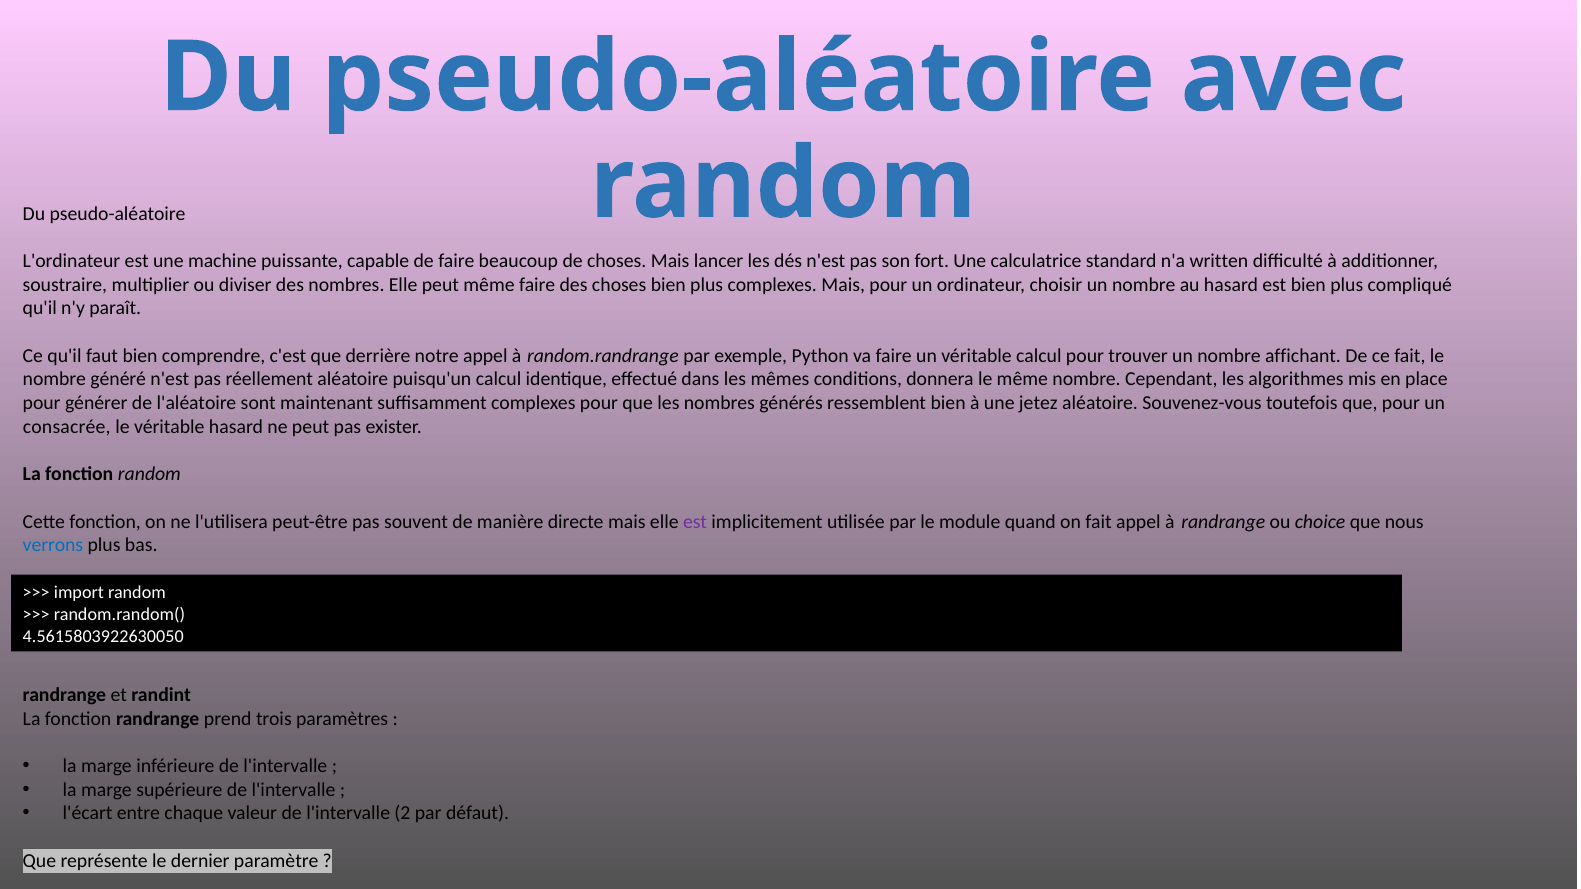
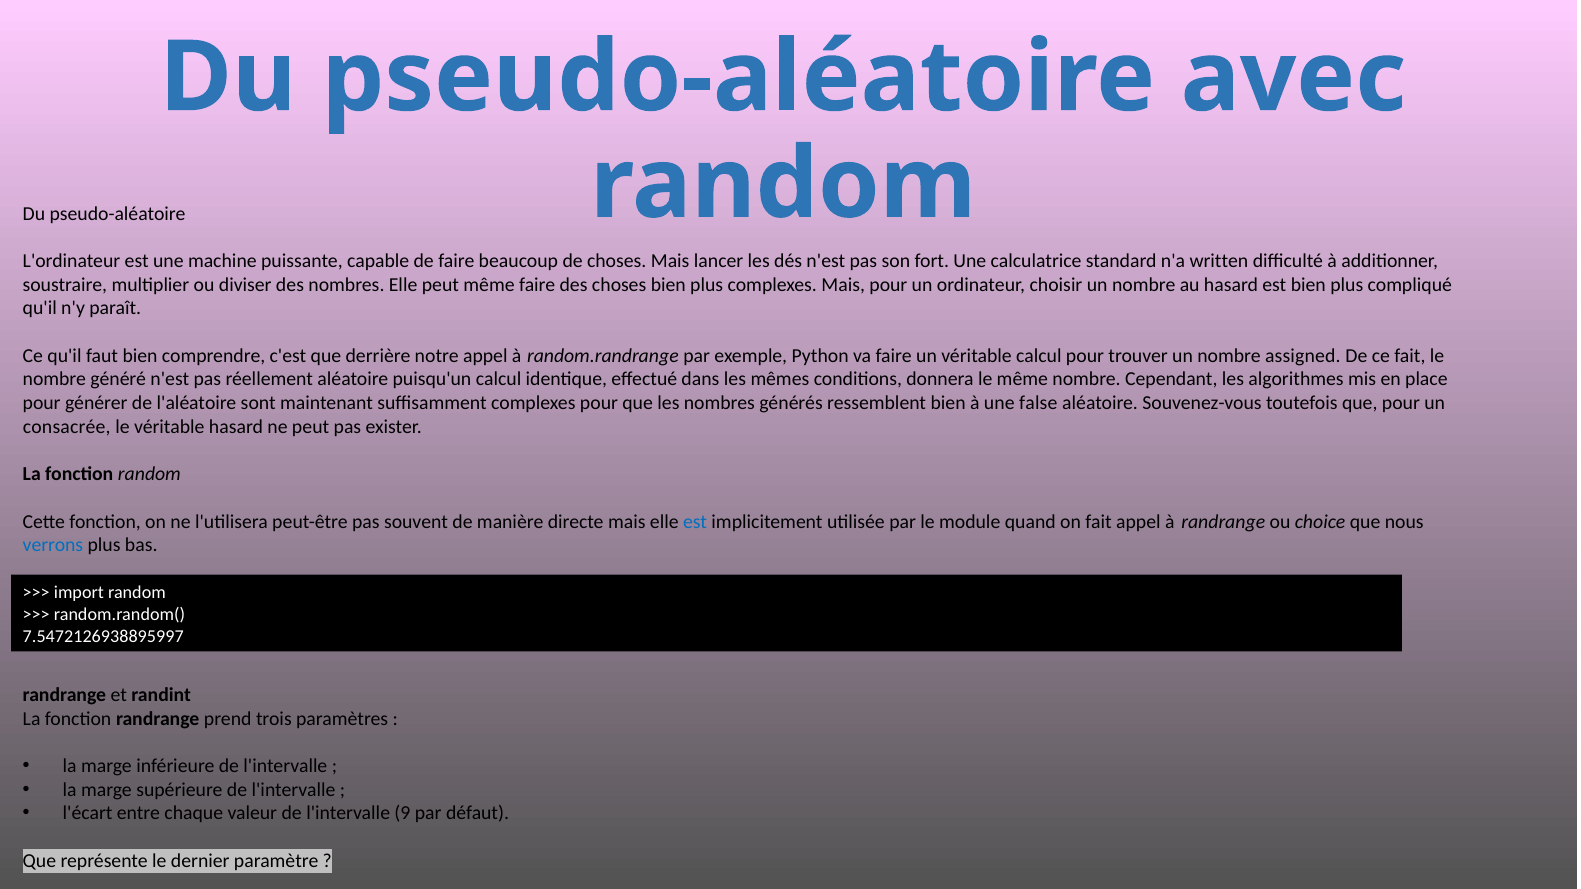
affichant: affichant -> assigned
jetez: jetez -> false
est at (695, 522) colour: purple -> blue
4.5615803922630050: 4.5615803922630050 -> 7.5472126938895997
2: 2 -> 9
